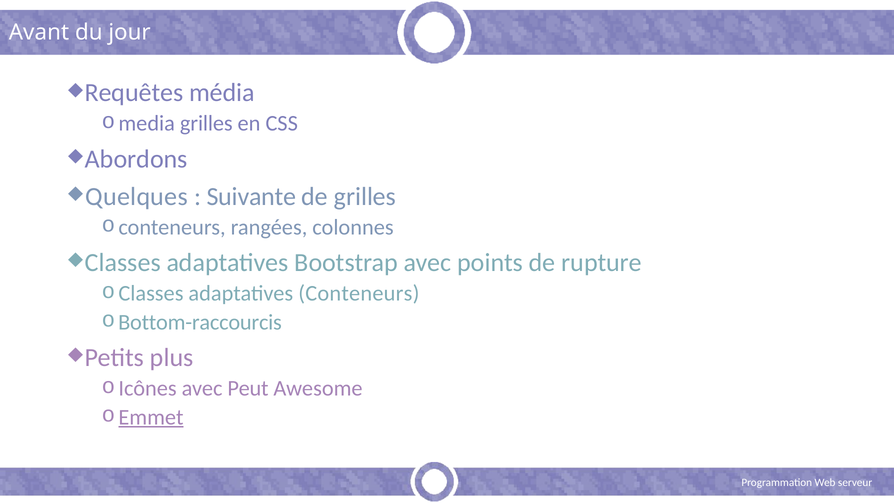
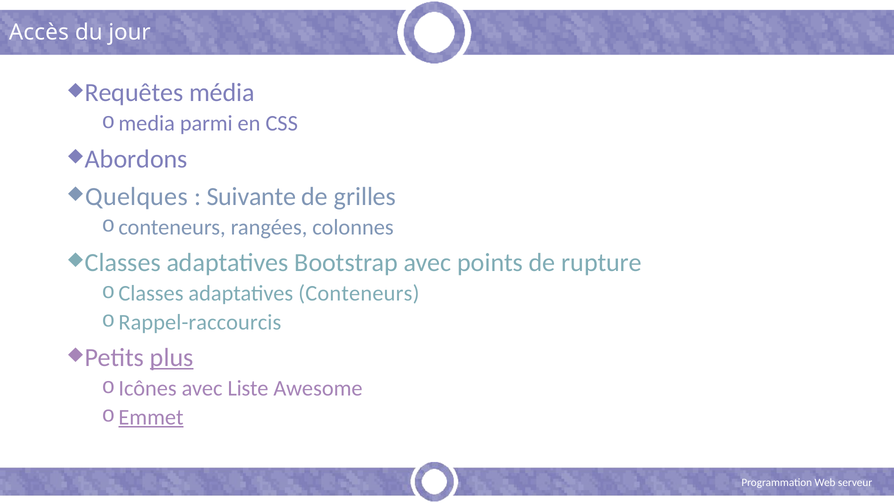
Avant: Avant -> Accès
media grilles: grilles -> parmi
Bottom-raccourcis: Bottom-raccourcis -> Rappel-raccourcis
plus underline: none -> present
Peut: Peut -> Liste
